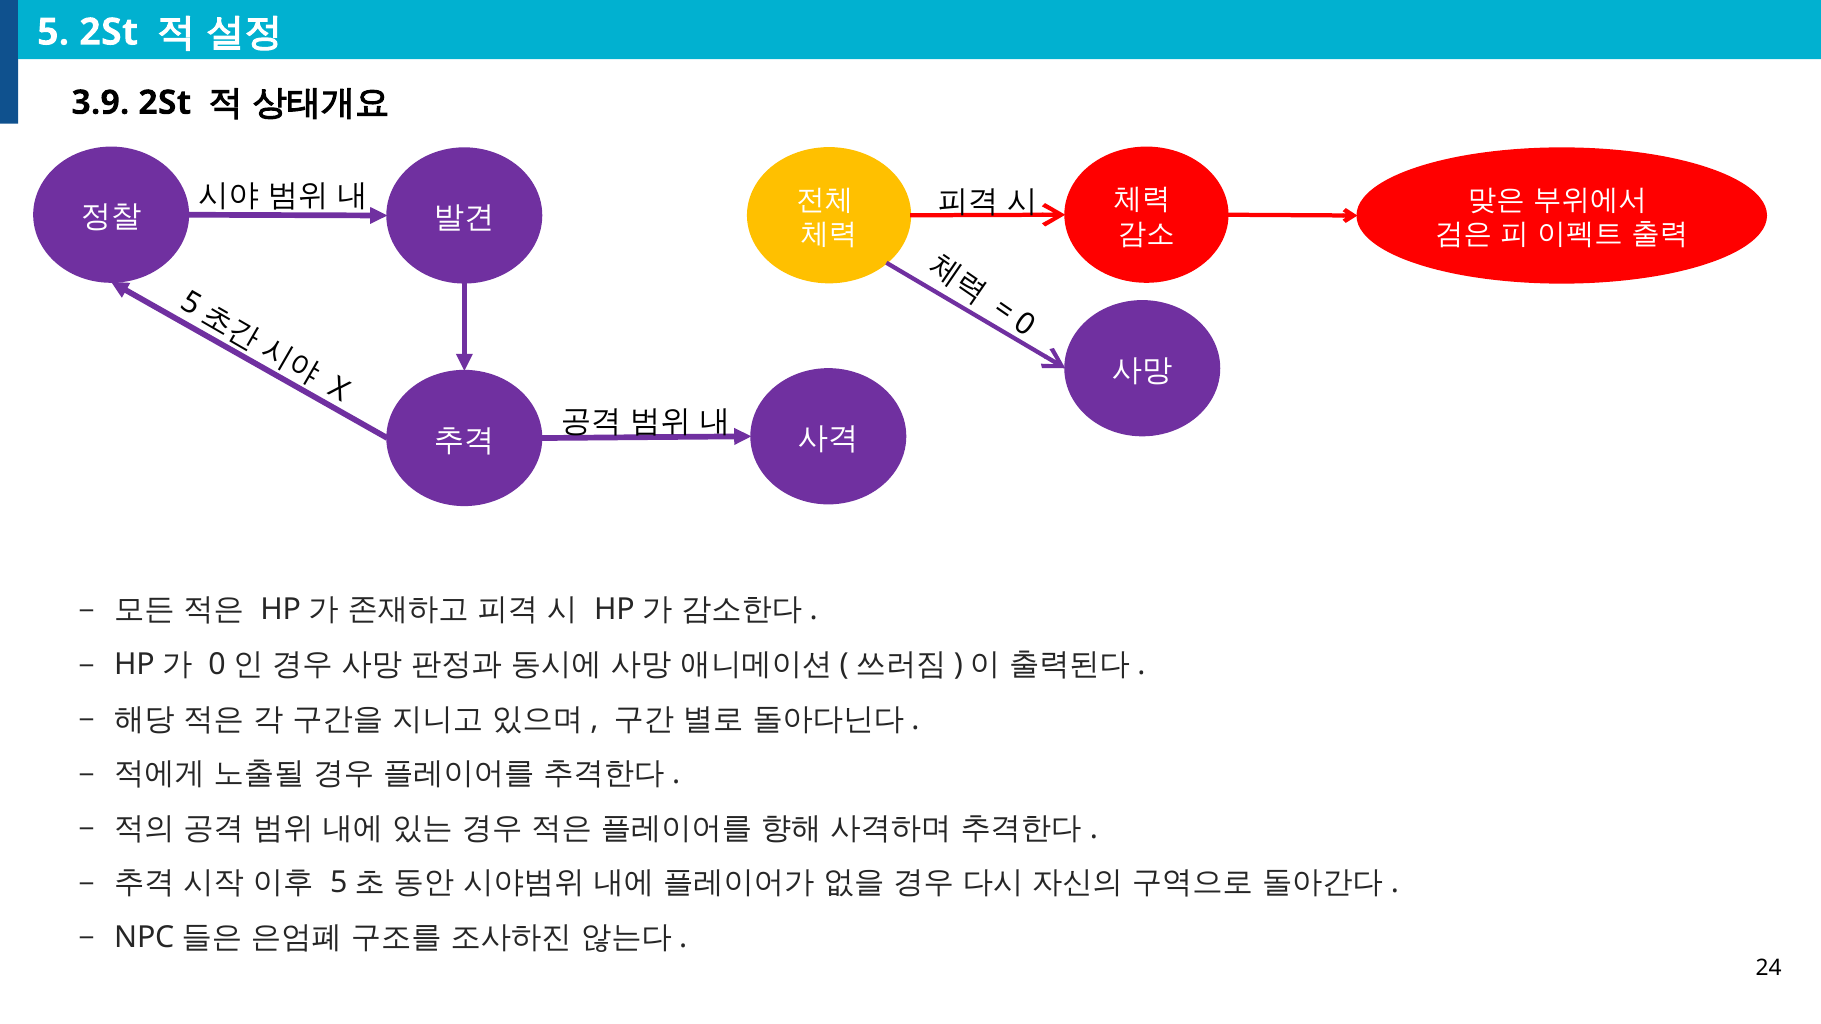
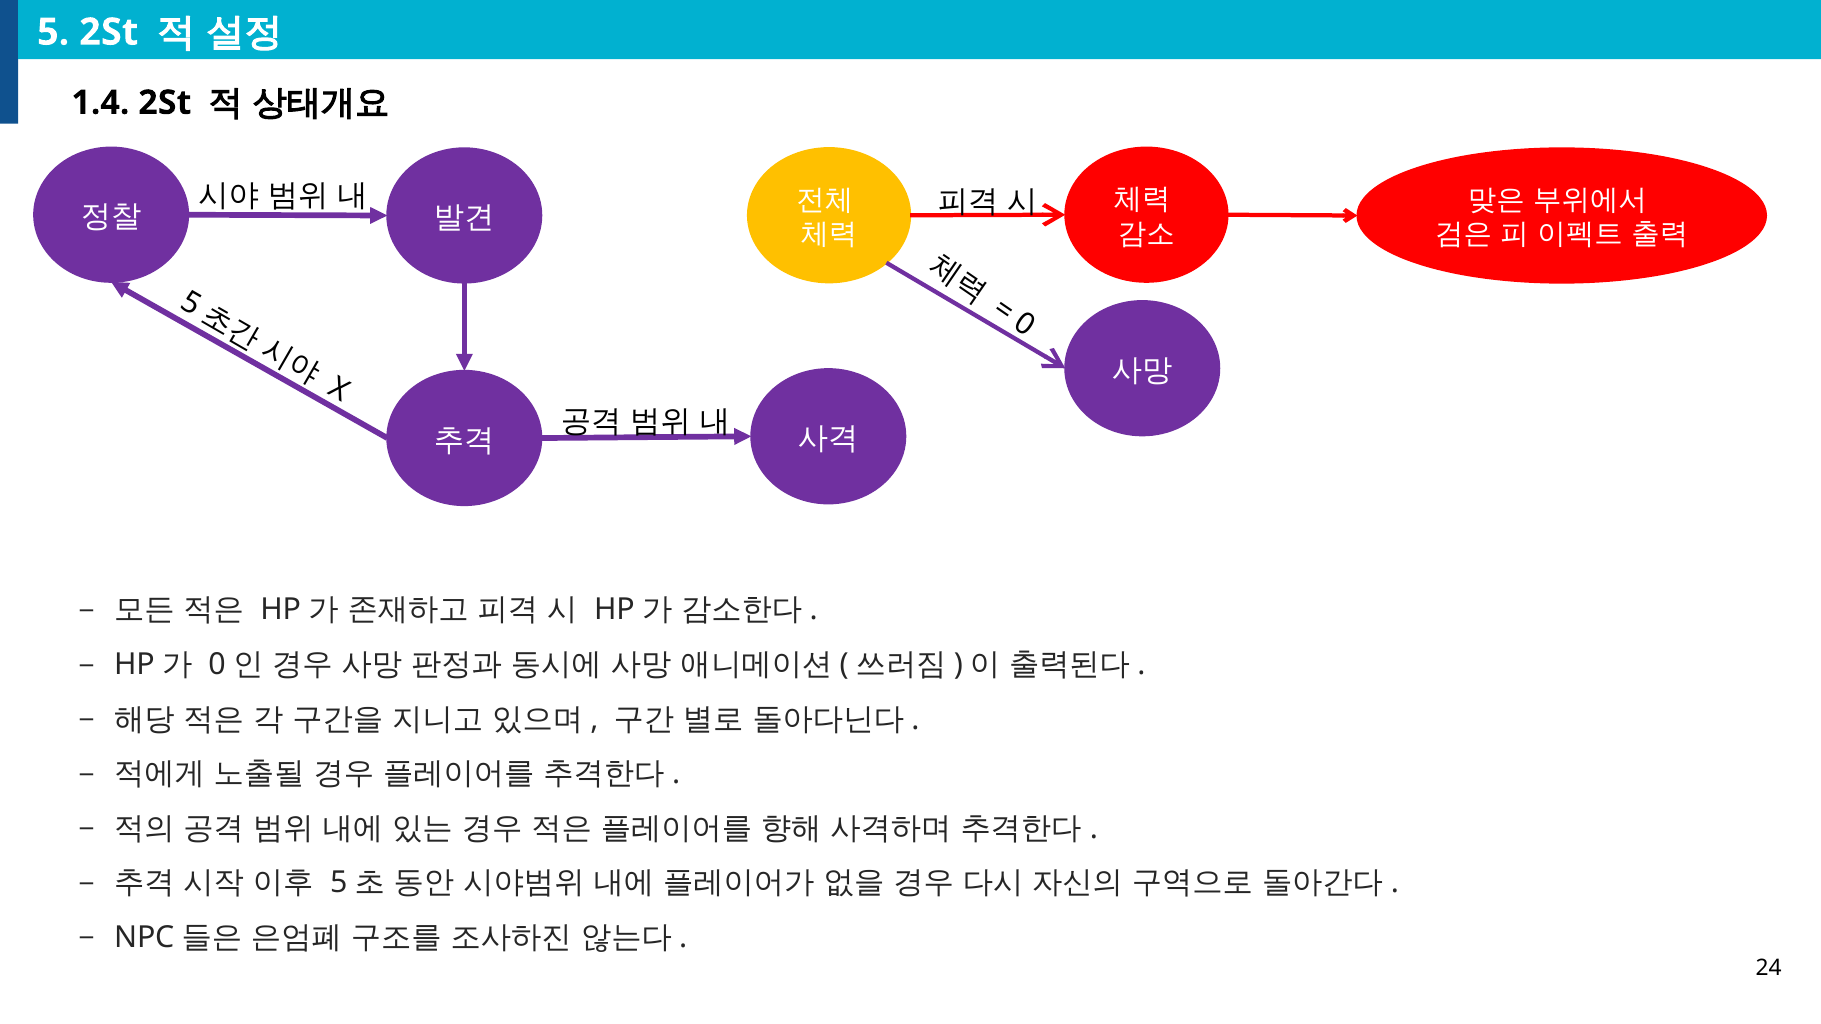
3.9: 3.9 -> 1.4
